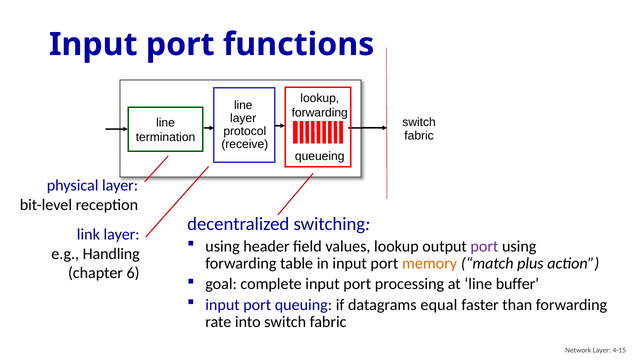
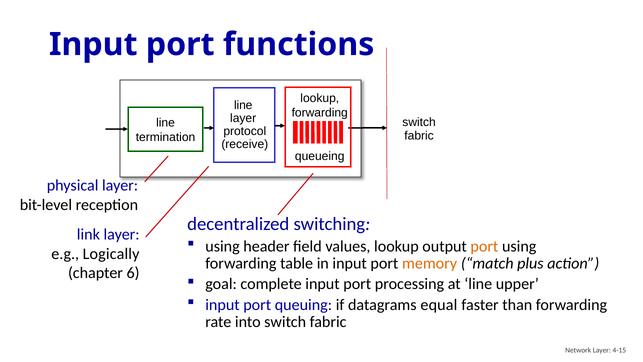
port at (484, 246) colour: purple -> orange
Handling: Handling -> Logically
buffer: buffer -> upper
